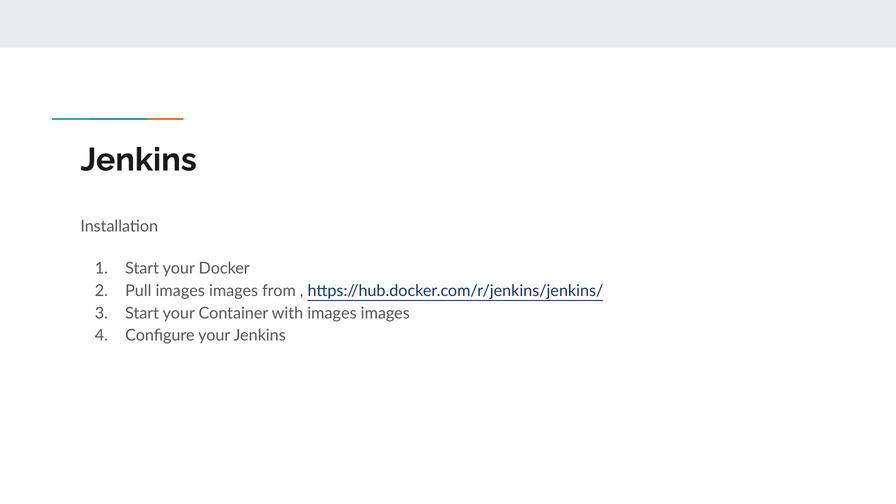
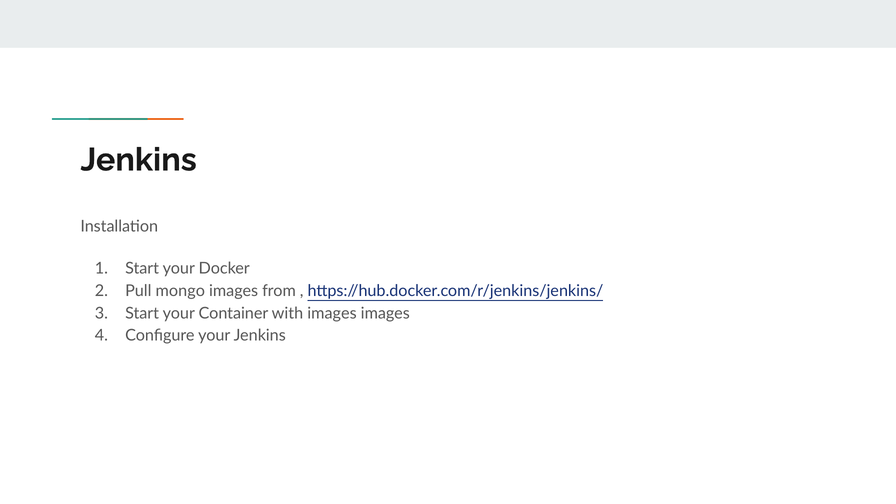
Pull images: images -> mongo
